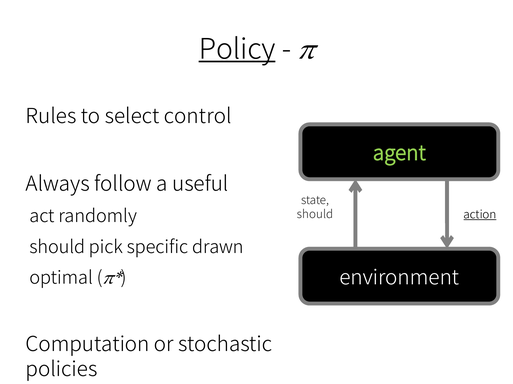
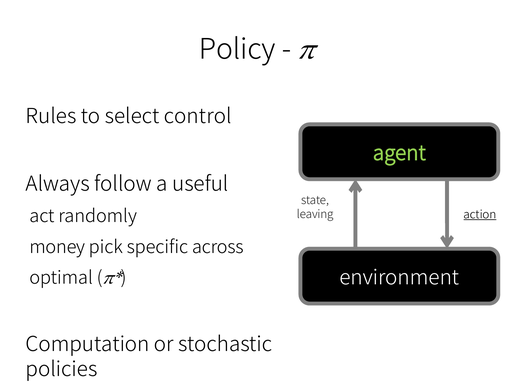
Policy underline: present -> none
should at (315, 215): should -> leaving
should at (57, 248): should -> money
drawn: drawn -> across
